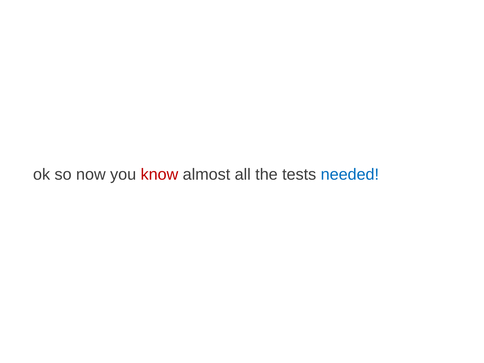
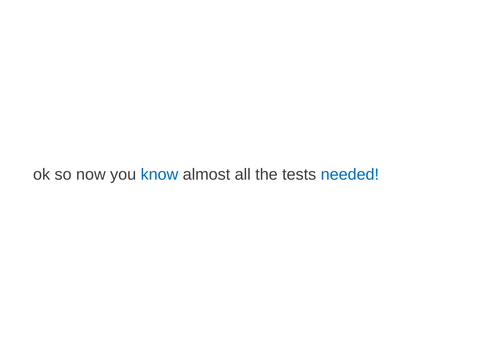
know colour: red -> blue
